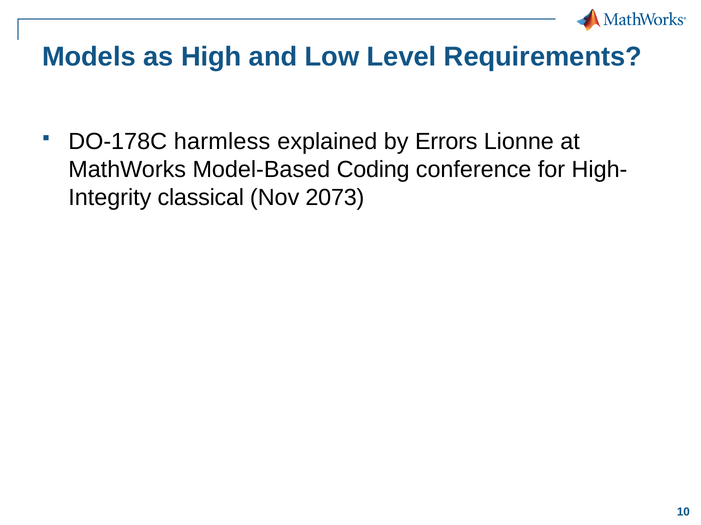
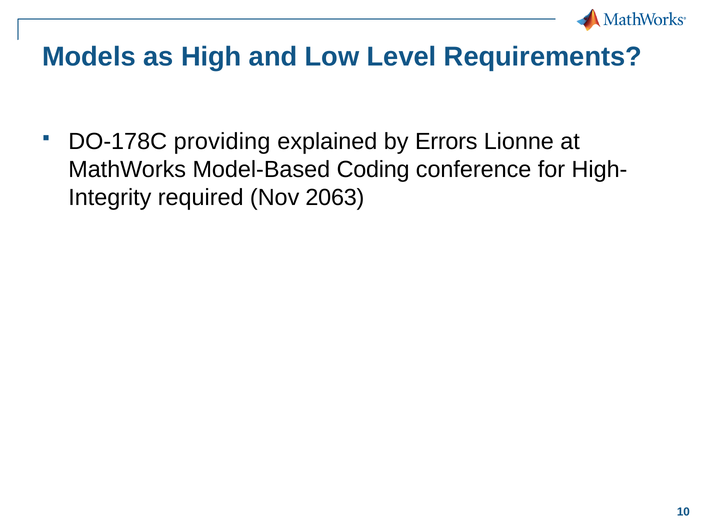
harmless: harmless -> providing
classical: classical -> required
2073: 2073 -> 2063
